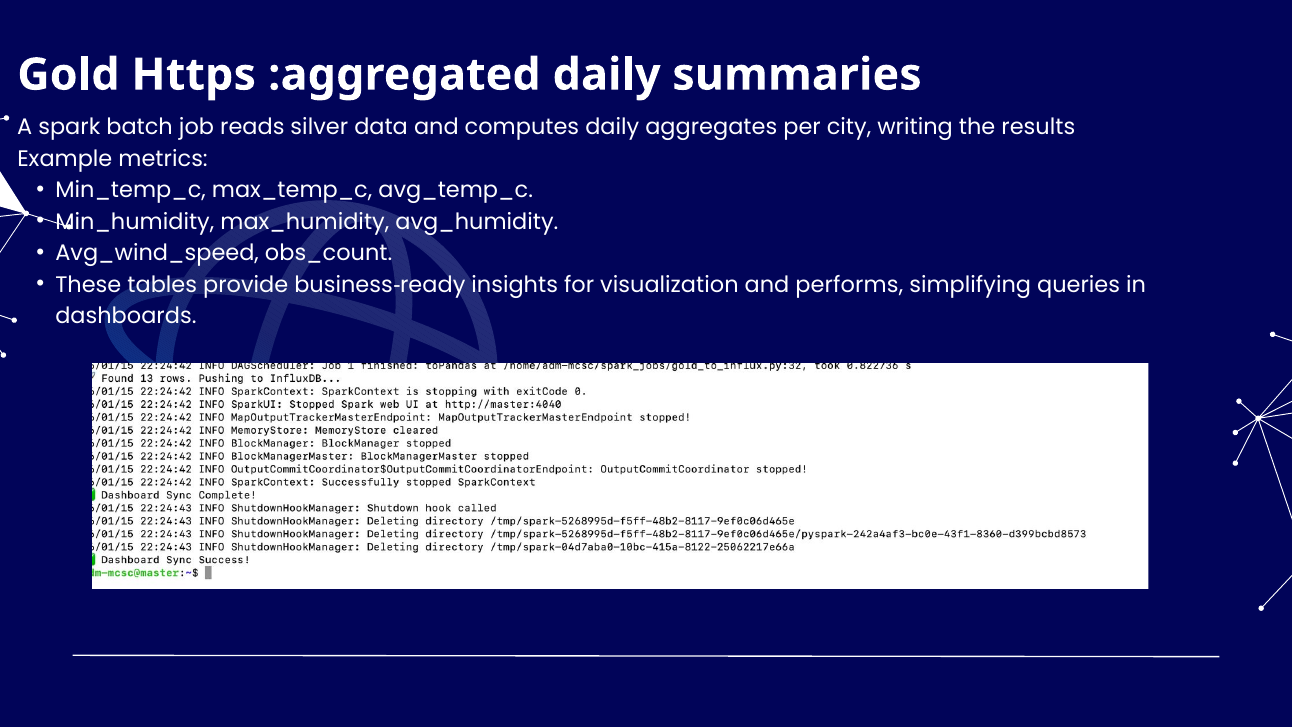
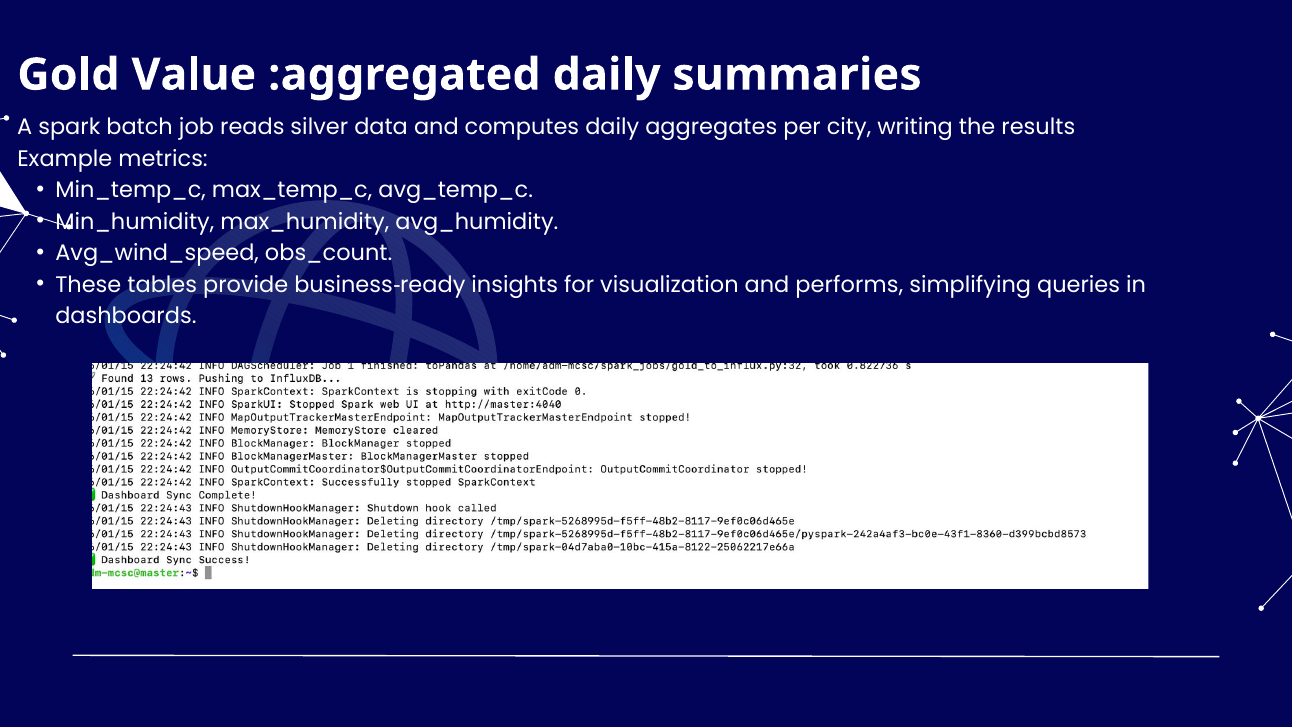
Https: Https -> Value
